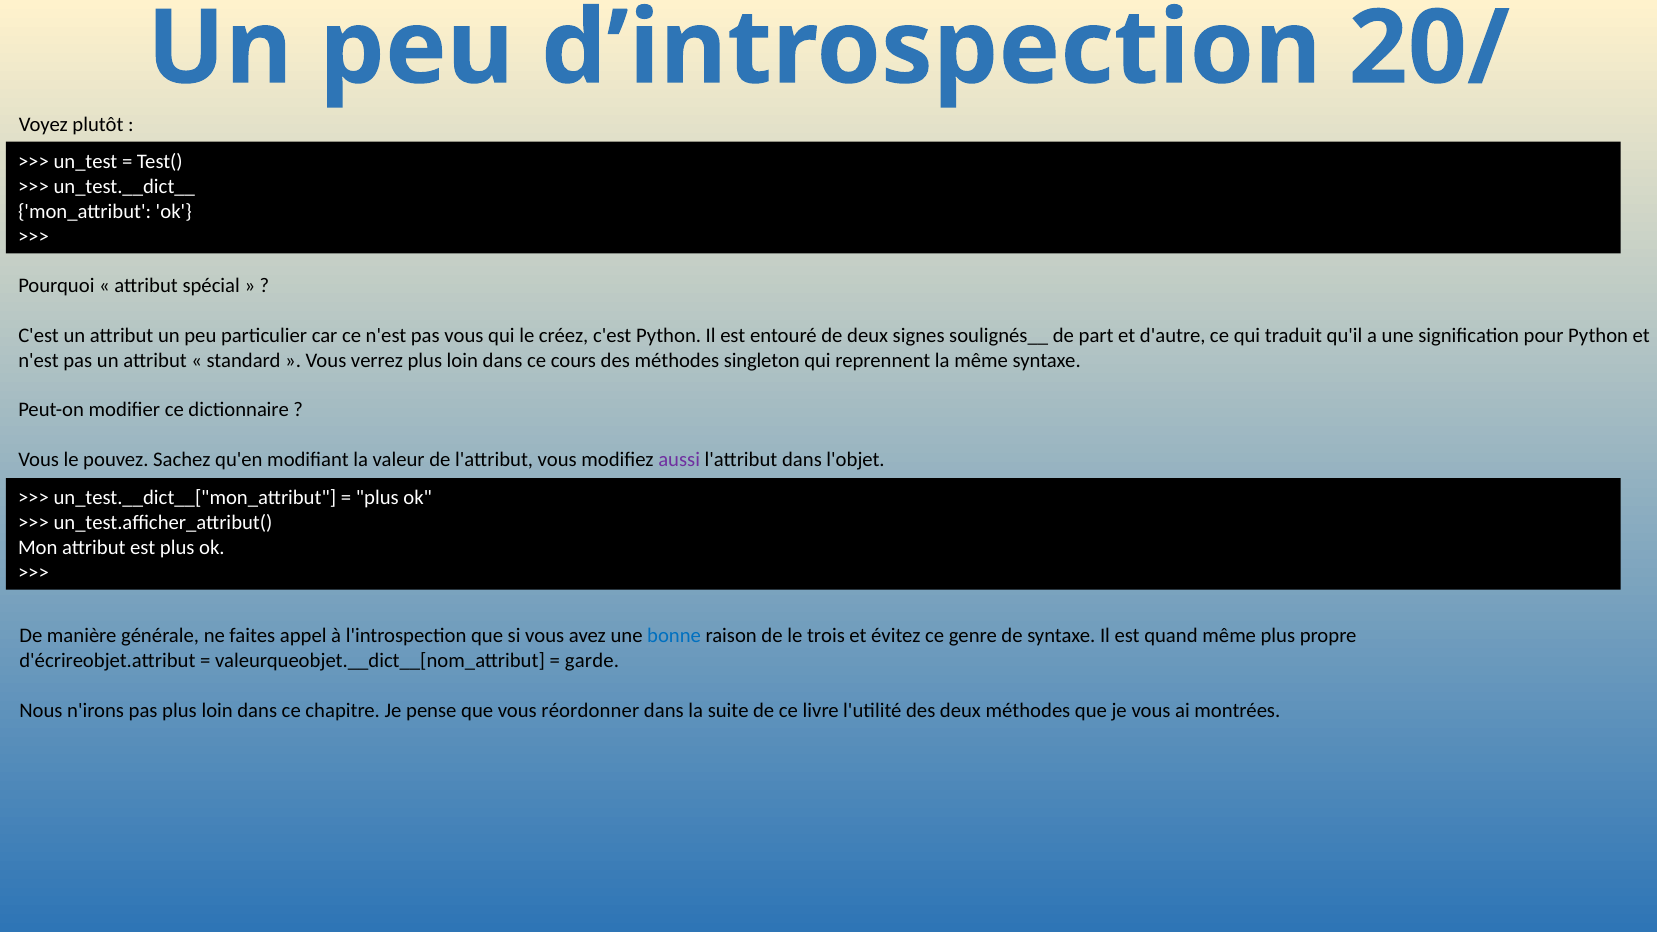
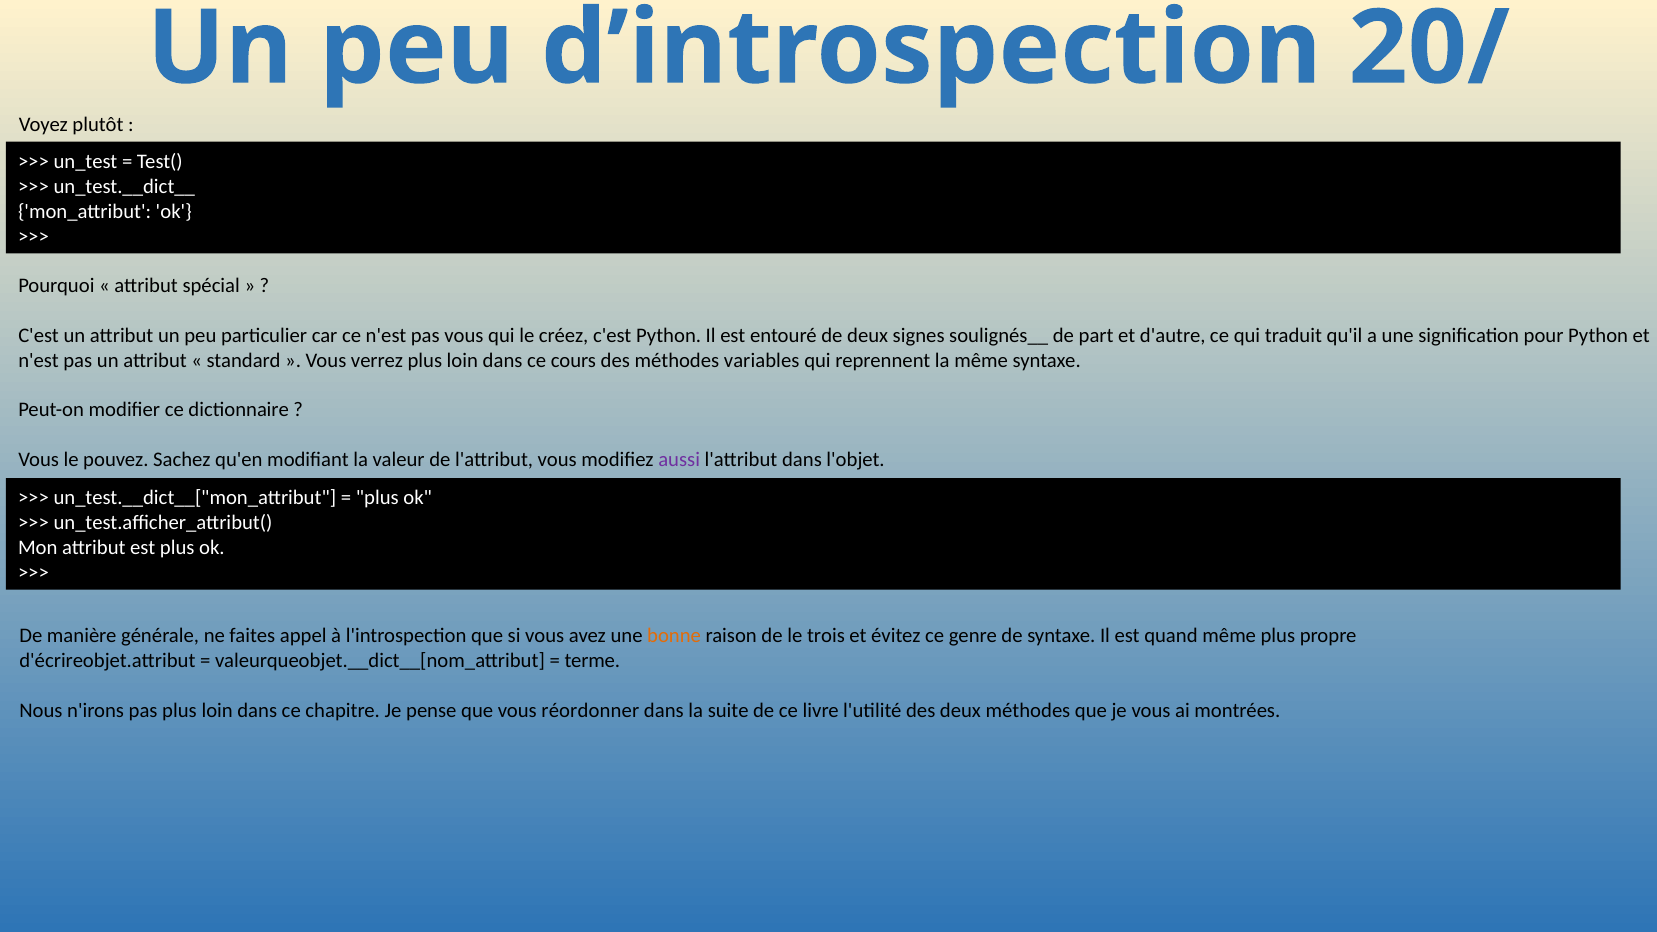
singleton: singleton -> variables
bonne colour: blue -> orange
garde: garde -> terme
